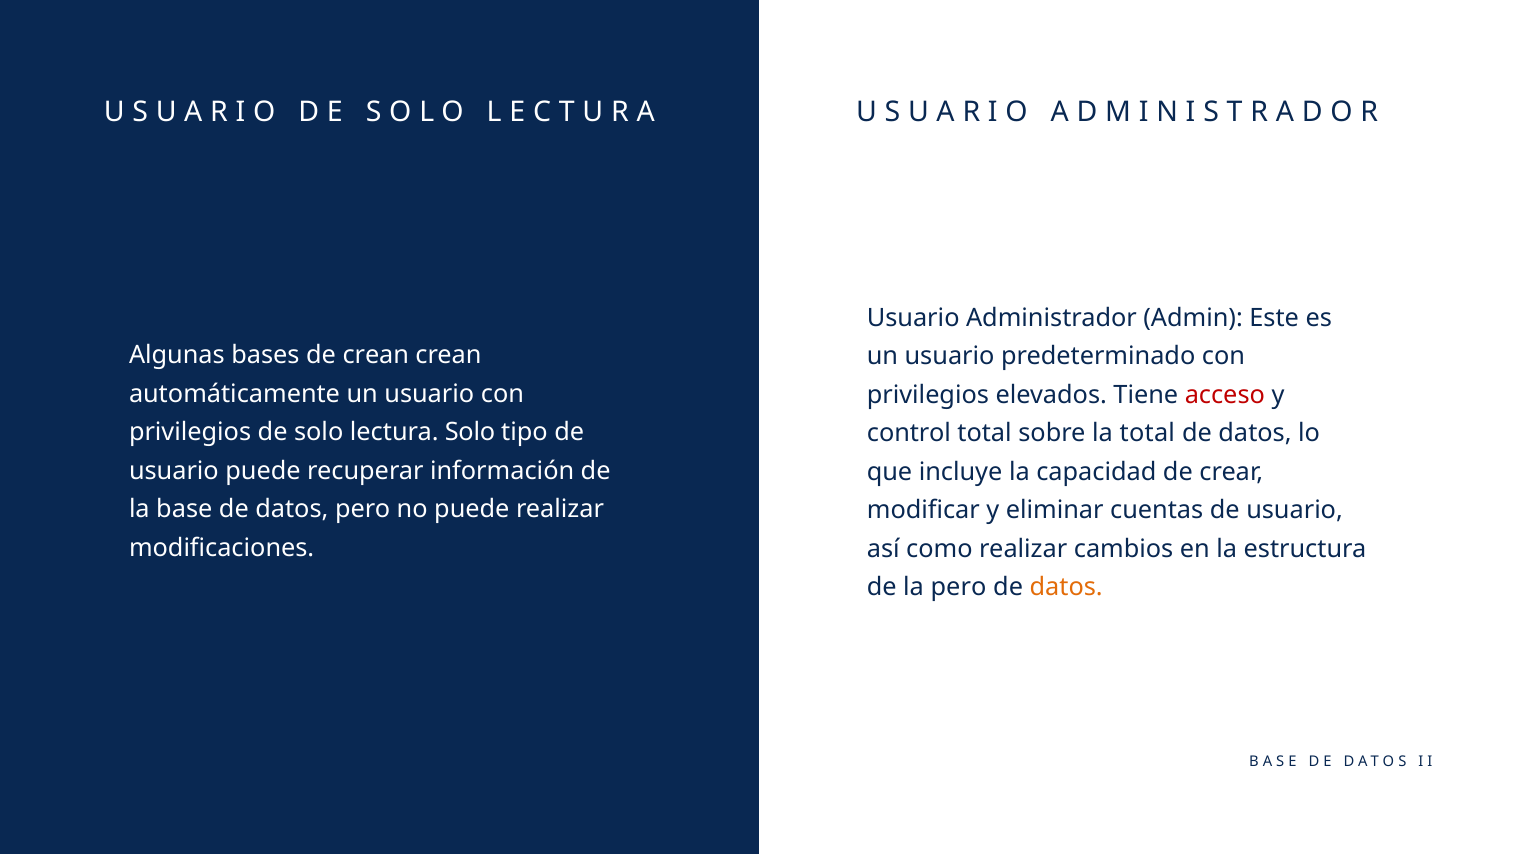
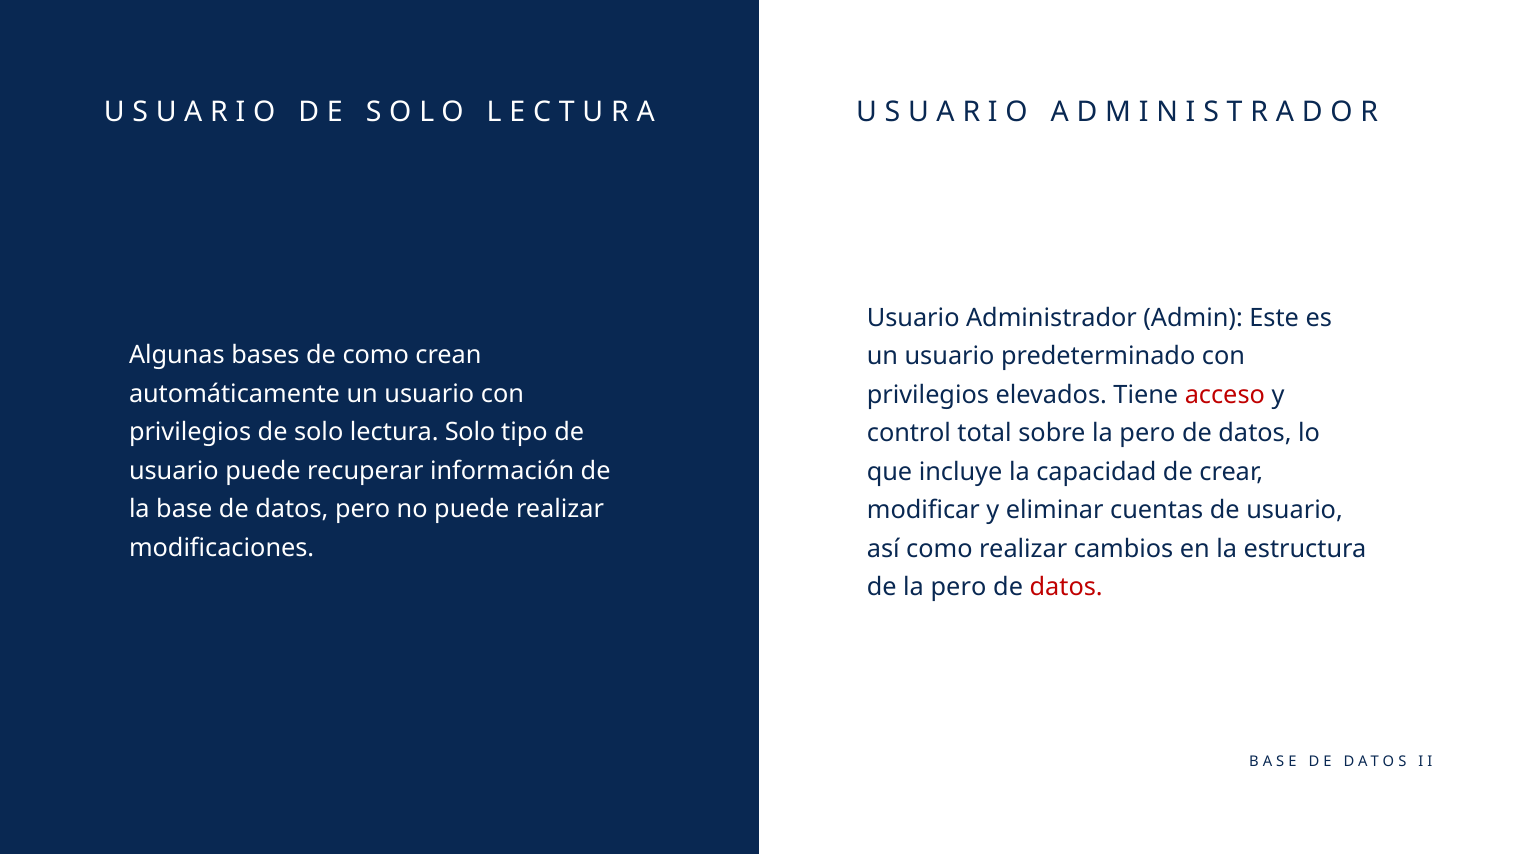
de crean: crean -> como
sobre la total: total -> pero
datos at (1066, 587) colour: orange -> red
